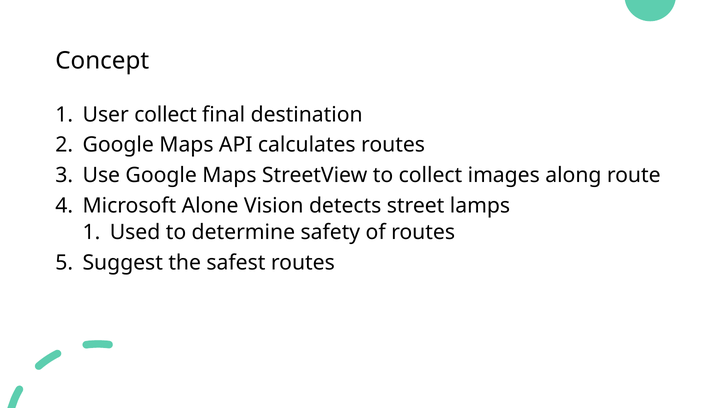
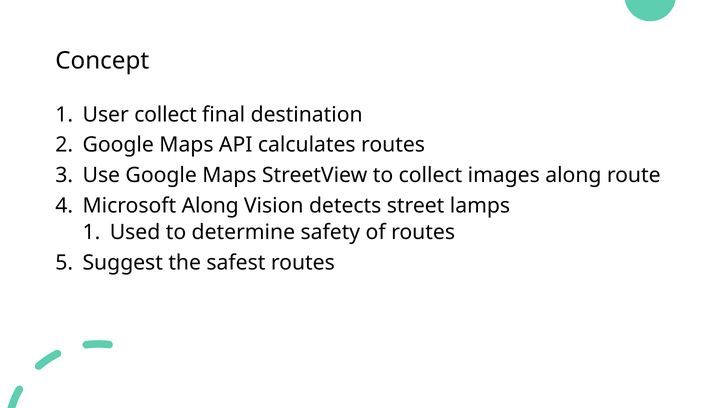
Microsoft Alone: Alone -> Along
